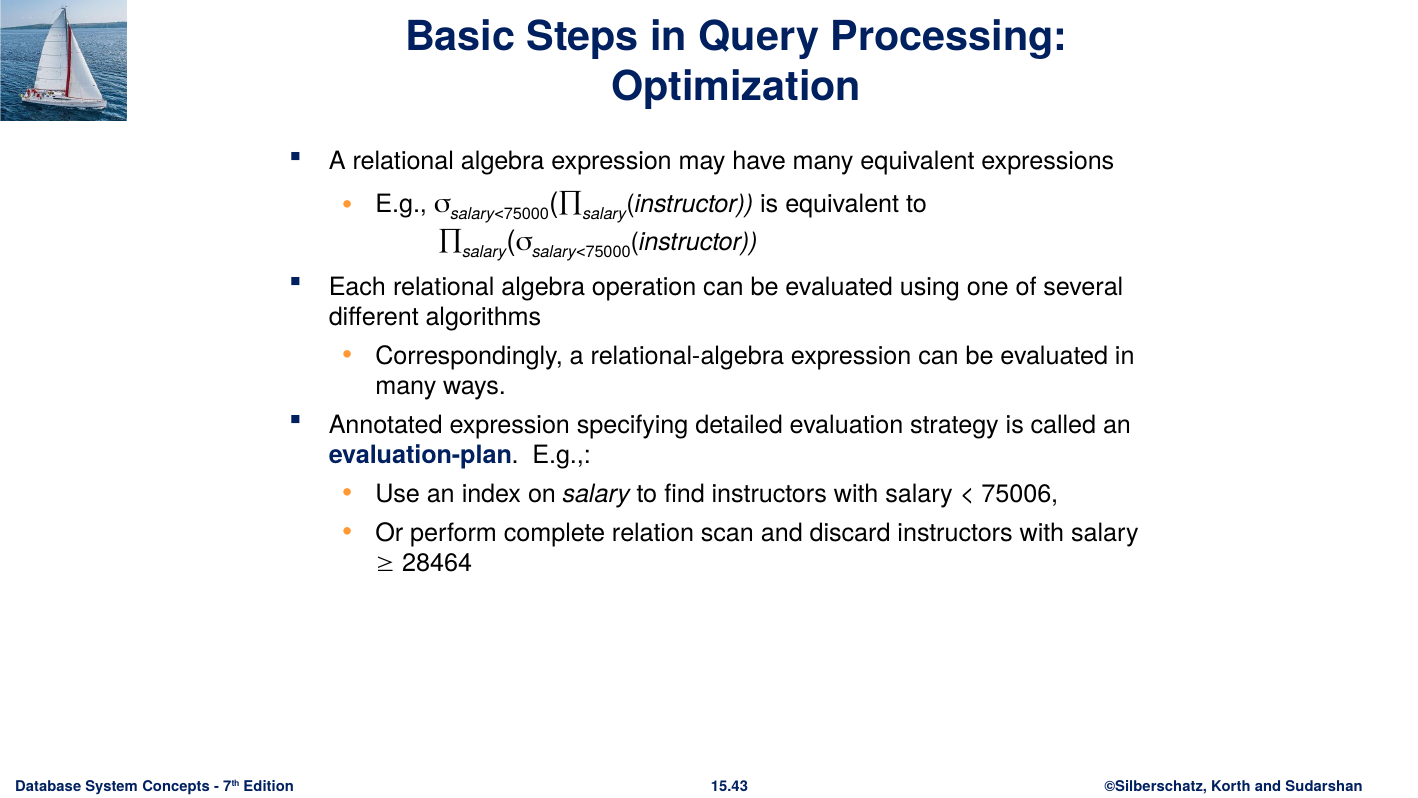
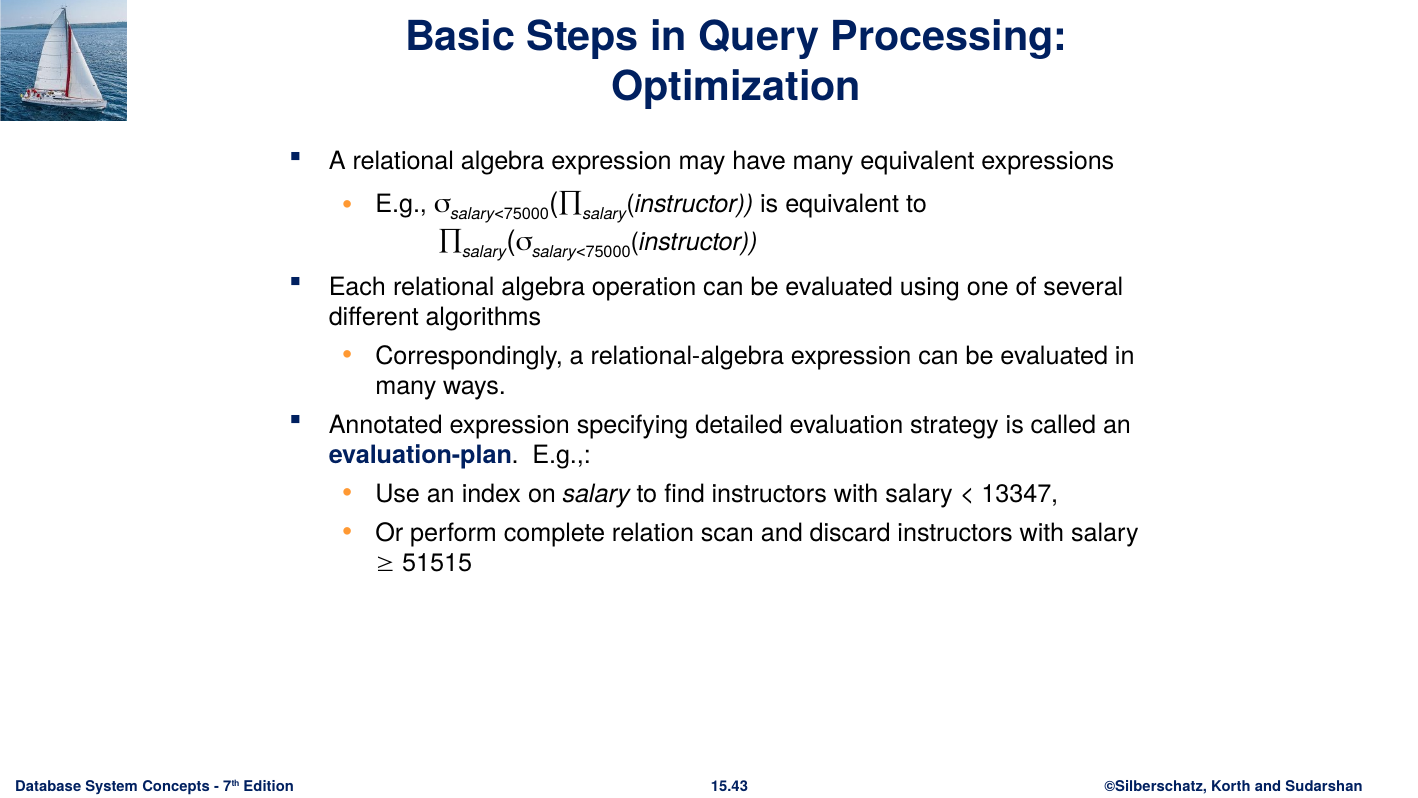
75006: 75006 -> 13347
28464: 28464 -> 51515
